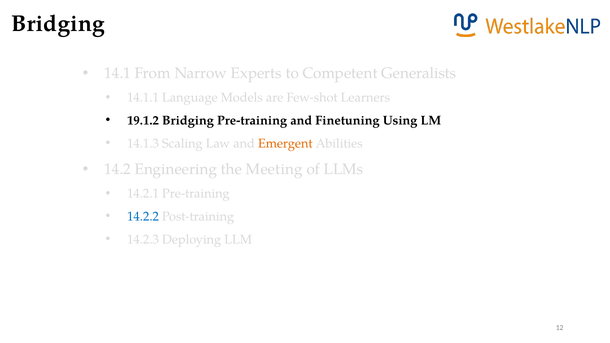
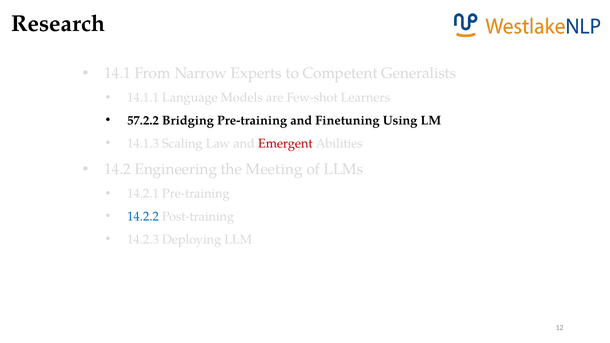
Bridging at (58, 24): Bridging -> Research
19.1.2: 19.1.2 -> 57.2.2
Emergent colour: orange -> red
